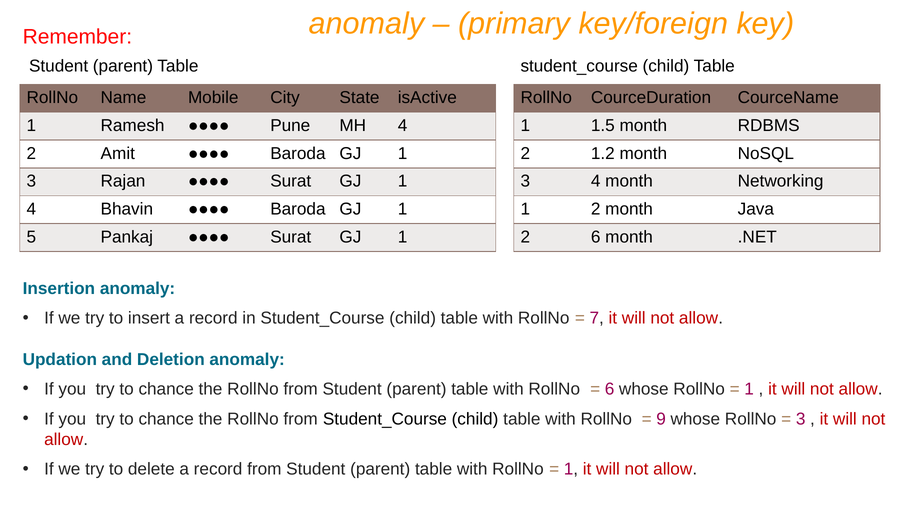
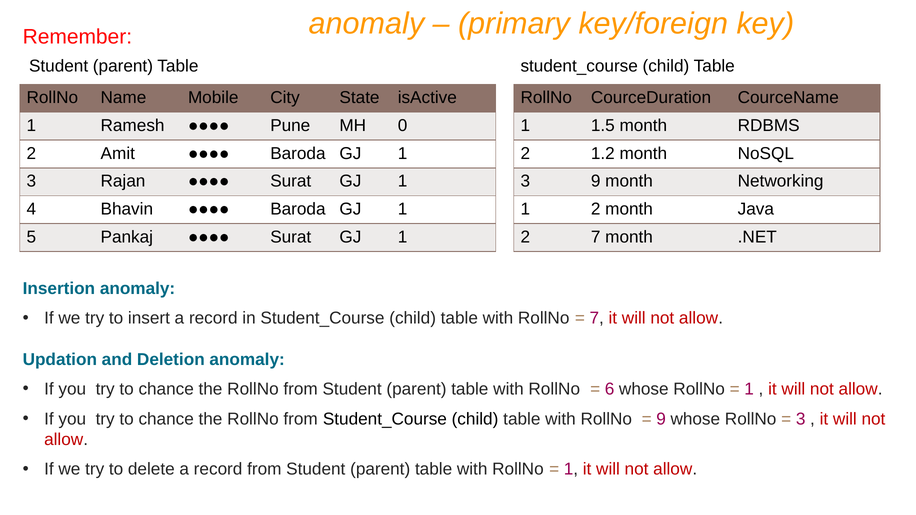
MH 4: 4 -> 0
3 4: 4 -> 9
2 6: 6 -> 7
